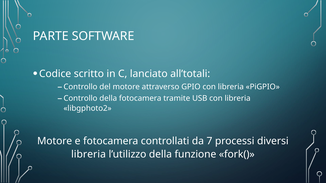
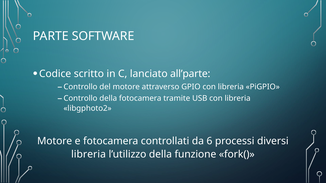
all’totali: all’totali -> all’parte
7: 7 -> 6
